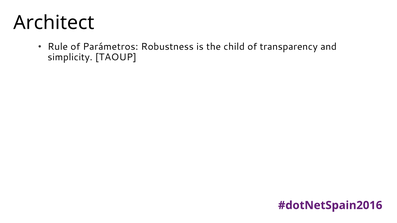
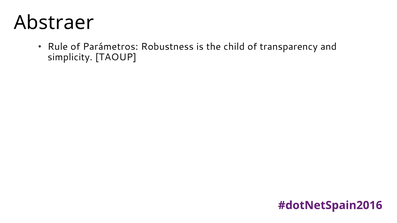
Architect: Architect -> Abstraer
